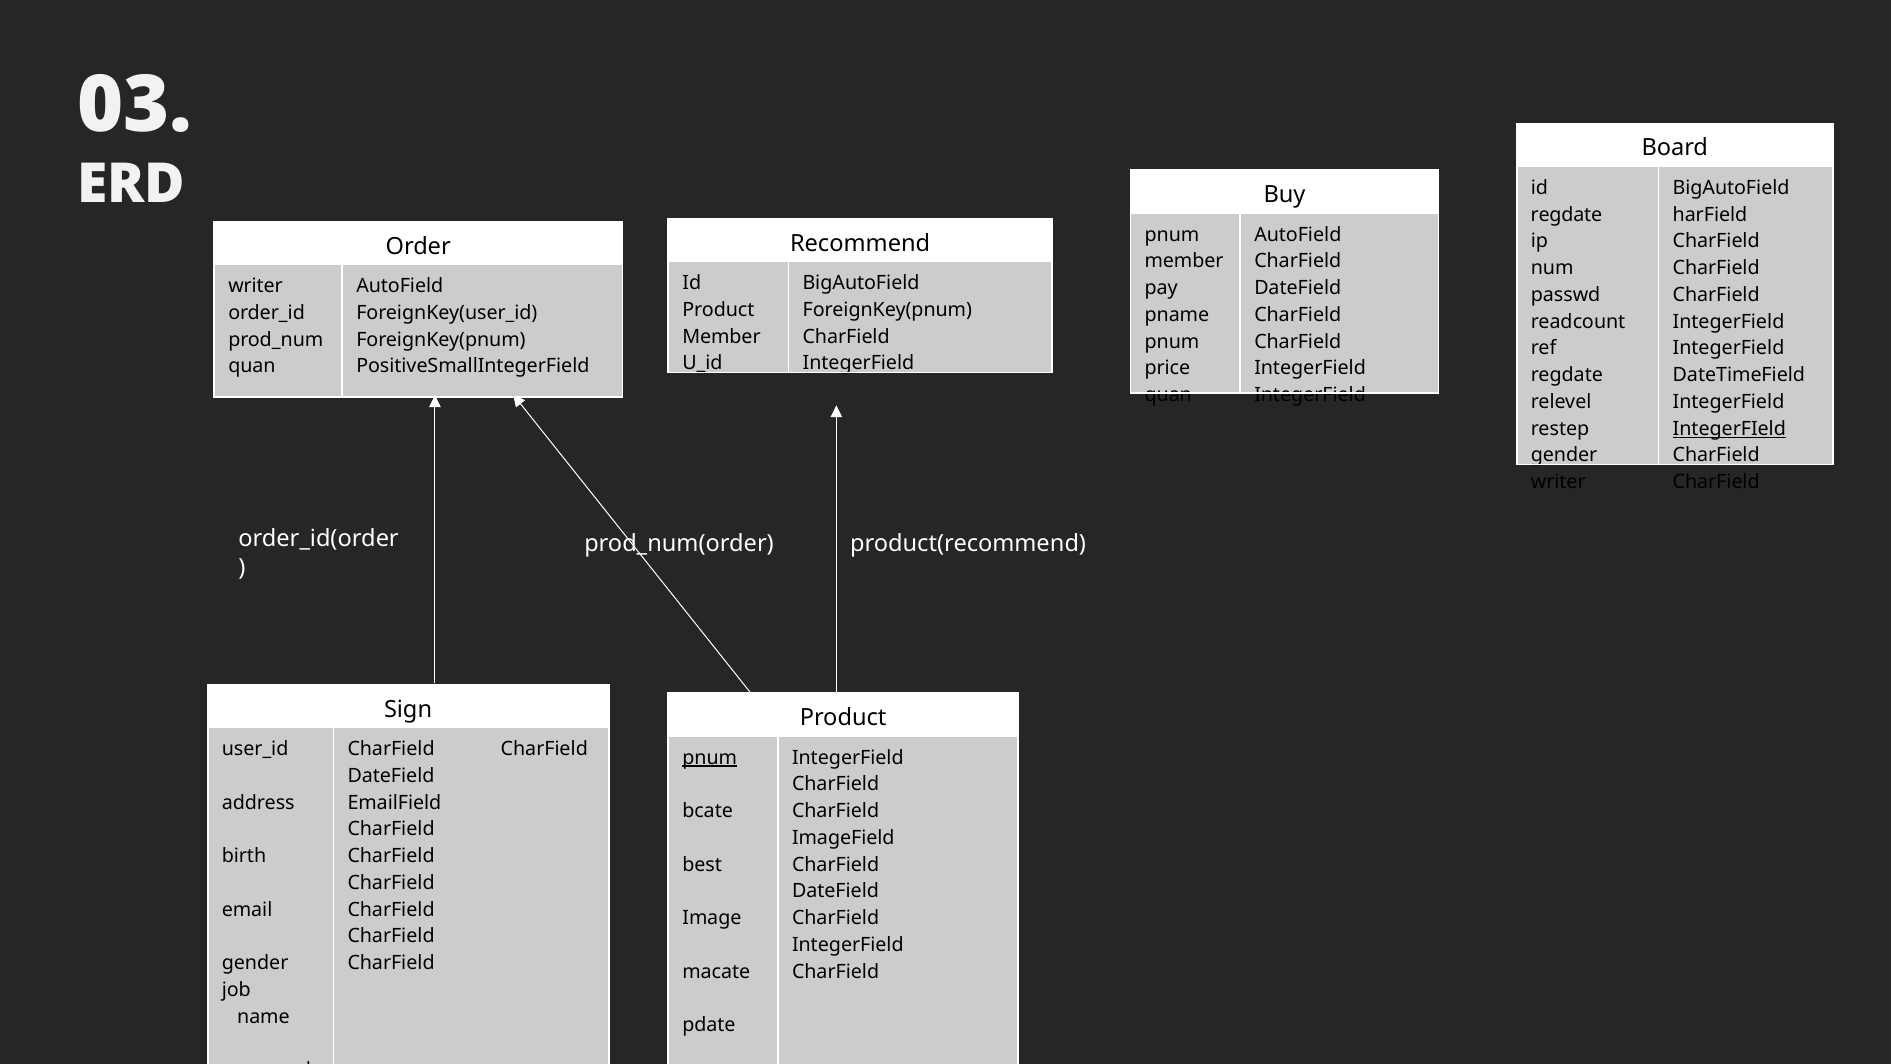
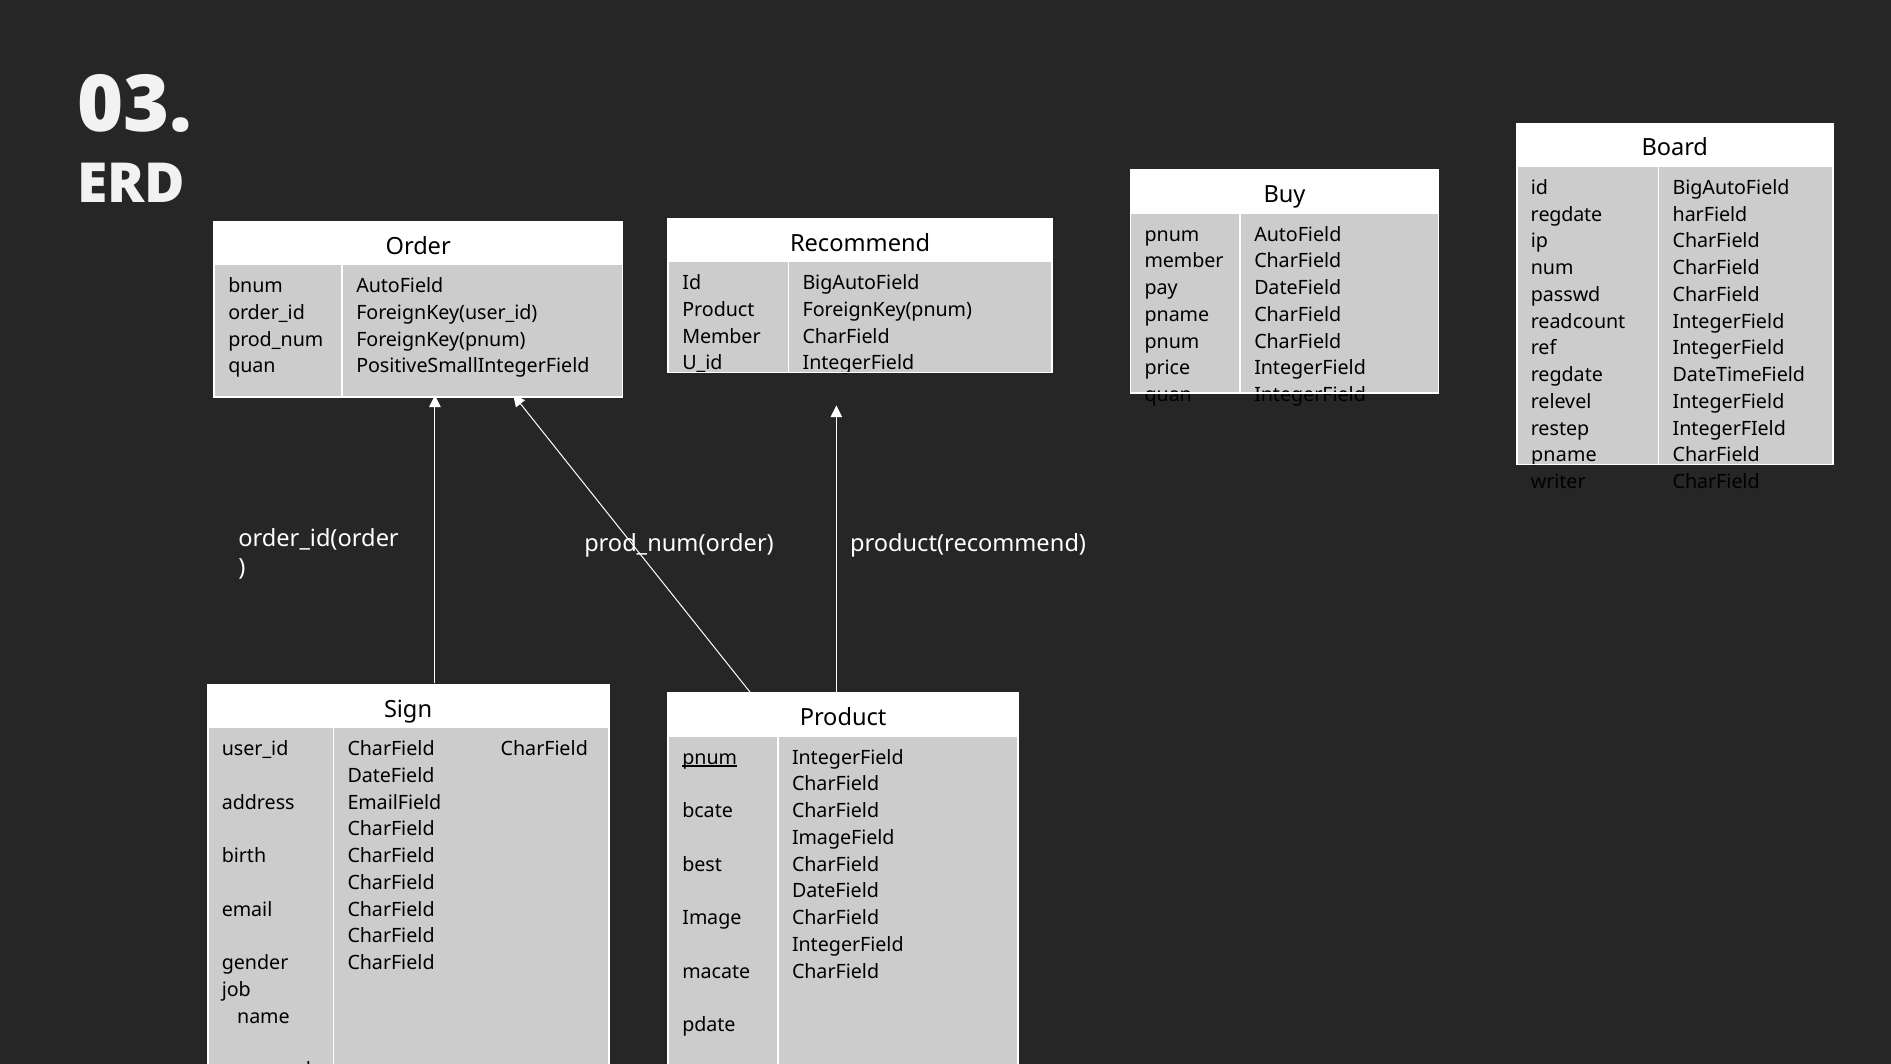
writer at (255, 286): writer -> bnum
IntegerFIeld at (1729, 429) underline: present -> none
gender at (1564, 455): gender -> pname
